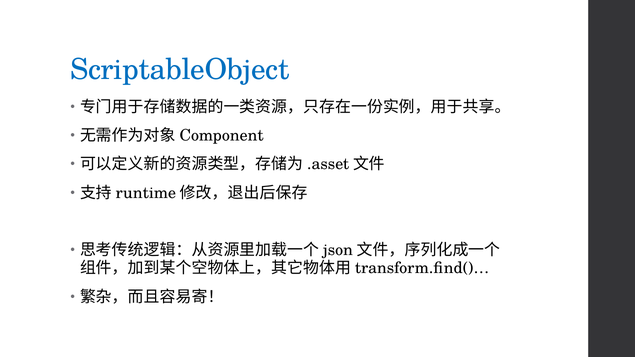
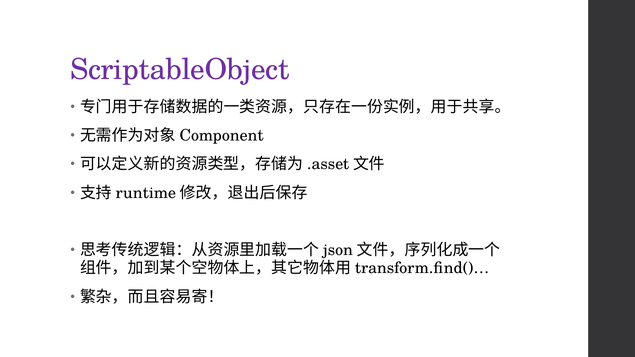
ScriptableObject colour: blue -> purple
